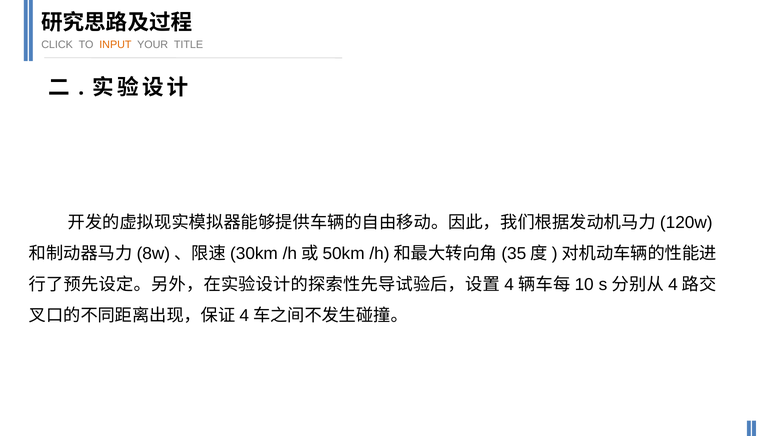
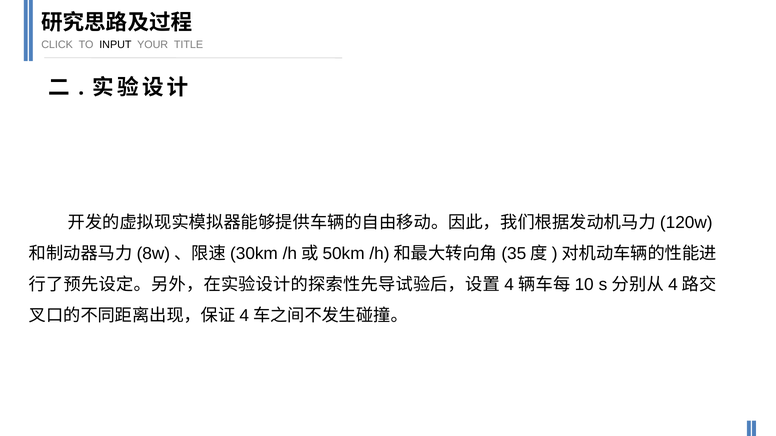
INPUT colour: orange -> black
